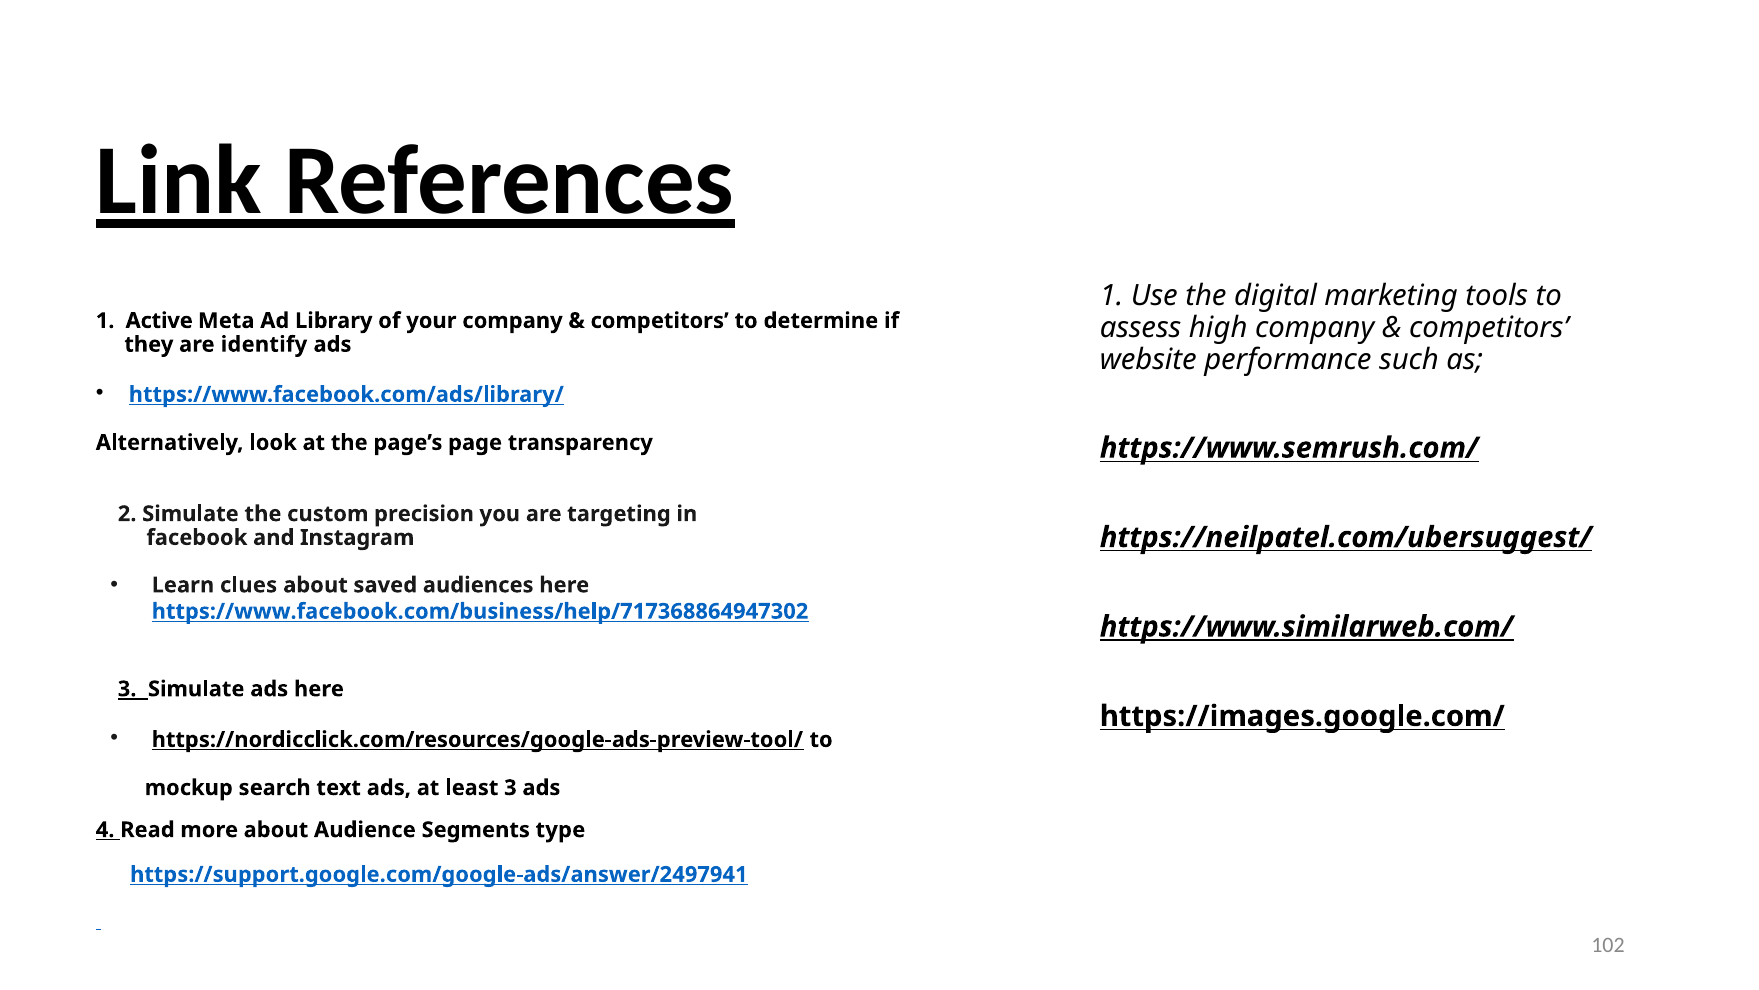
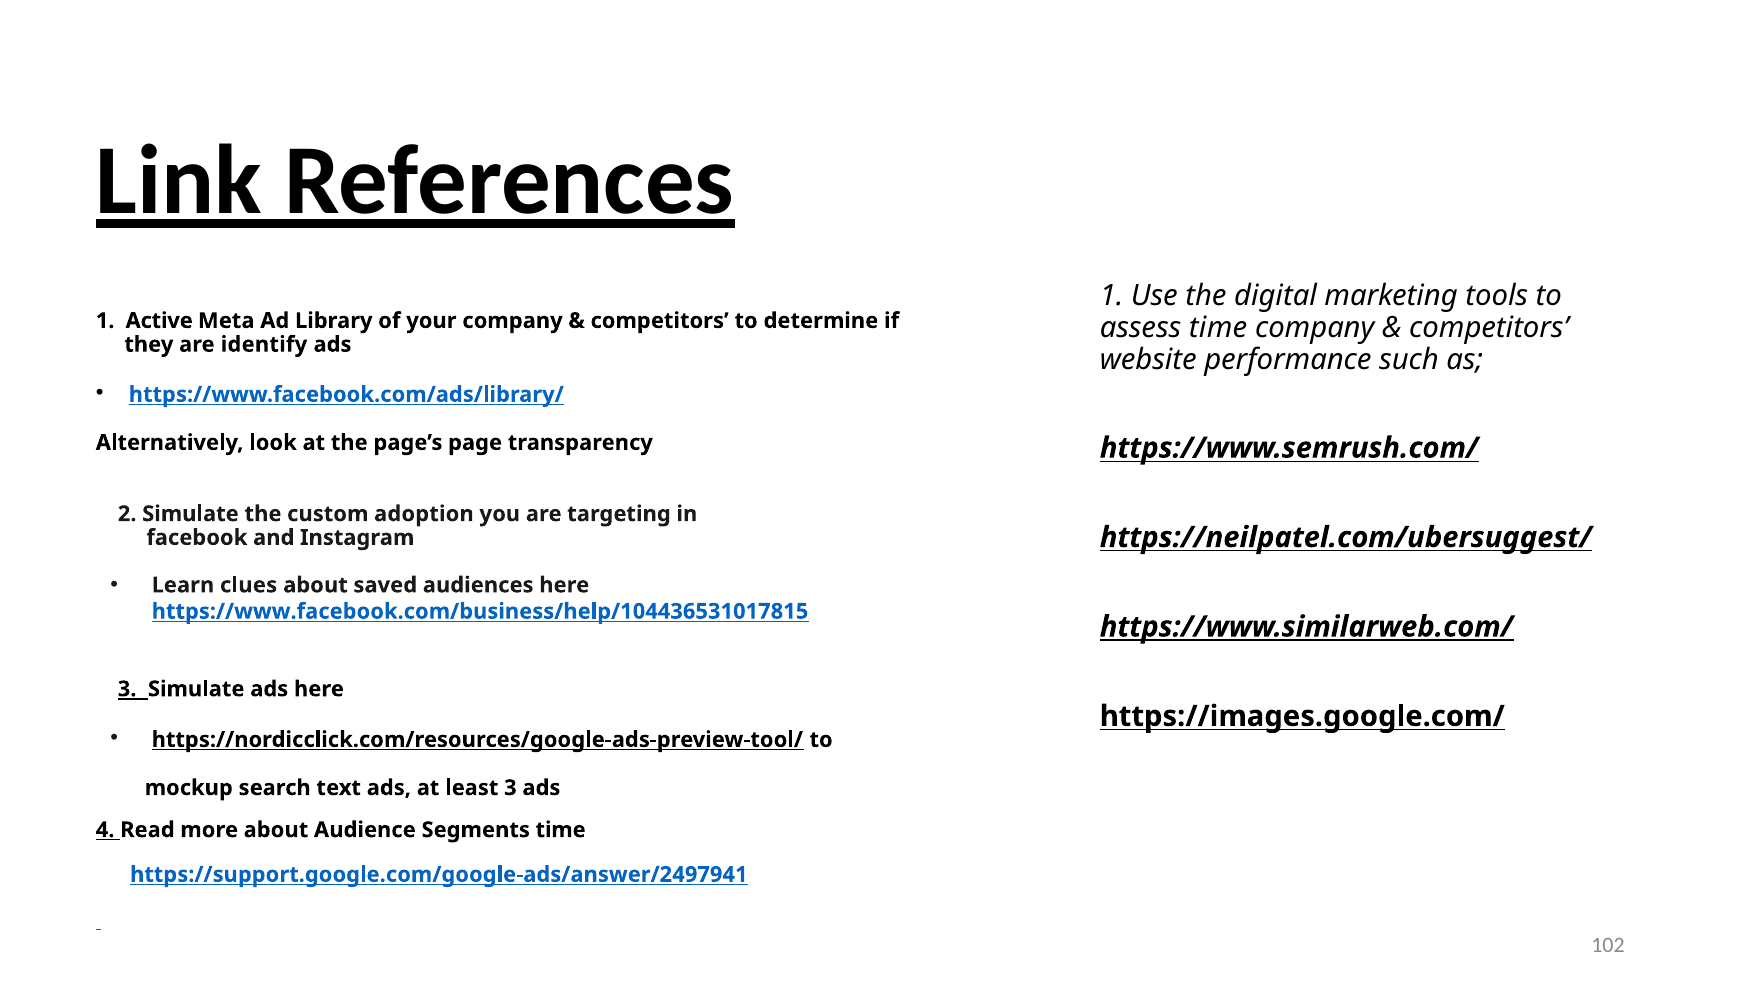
assess high: high -> time
precision: precision -> adoption
https://www.facebook.com/business/help/717368864947302: https://www.facebook.com/business/help/717368864947302 -> https://www.facebook.com/business/help/104436531017815
Segments type: type -> time
